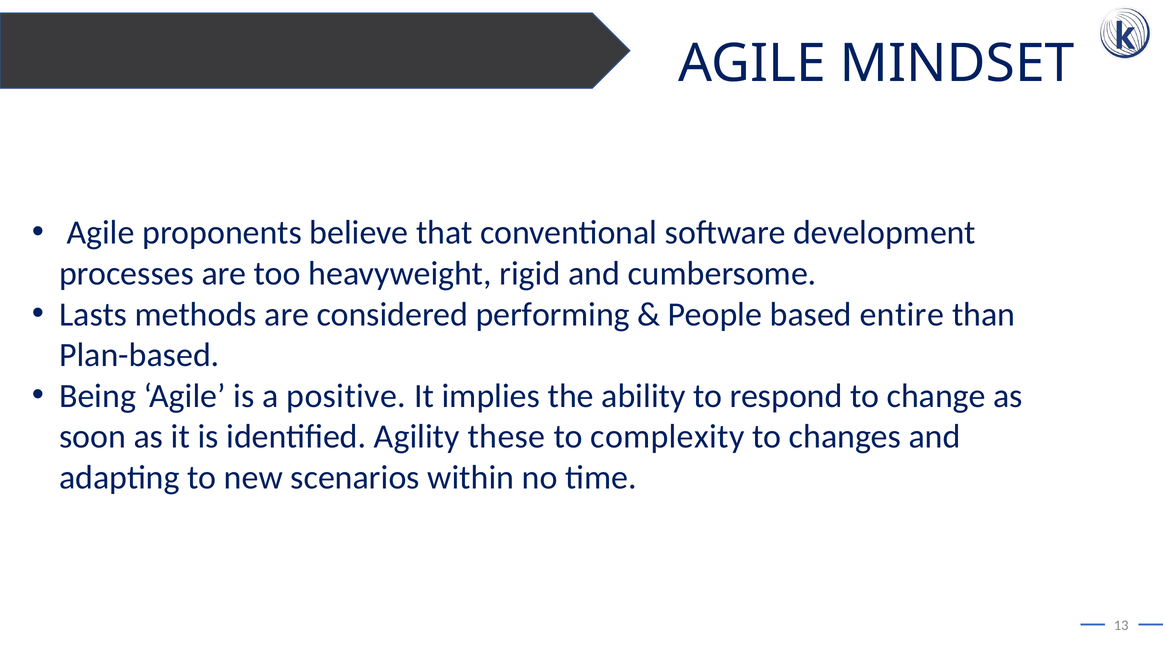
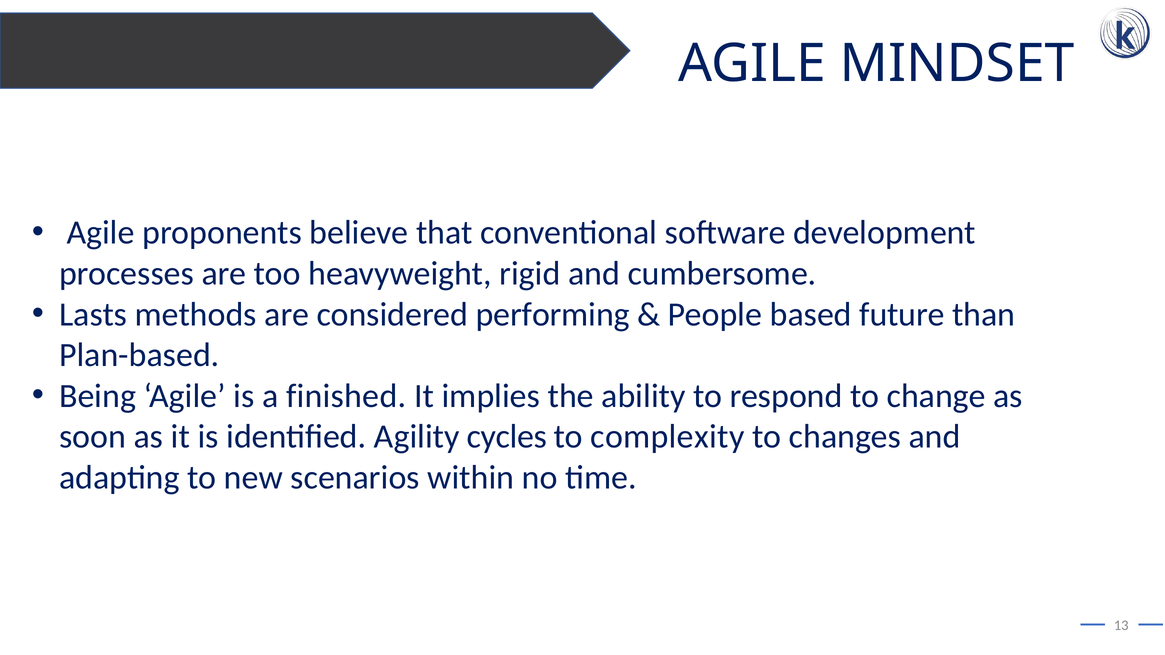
entire: entire -> future
positive: positive -> finished
these: these -> cycles
